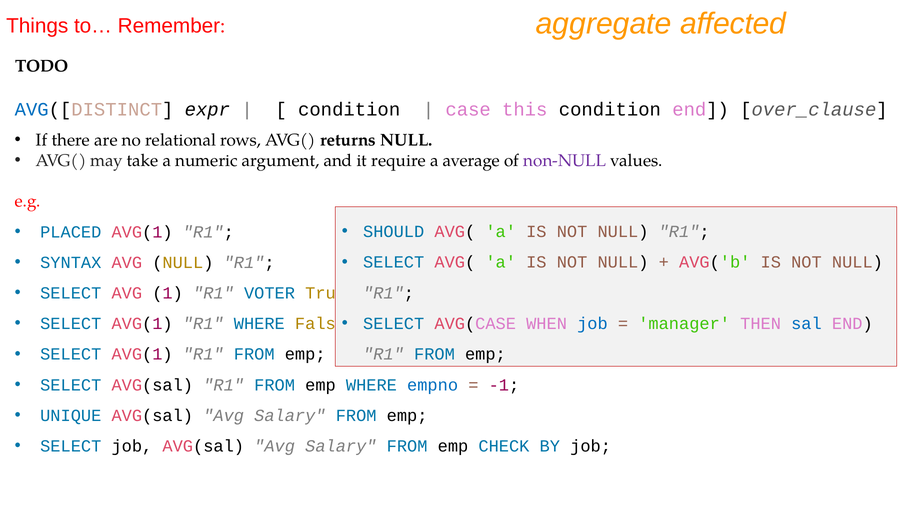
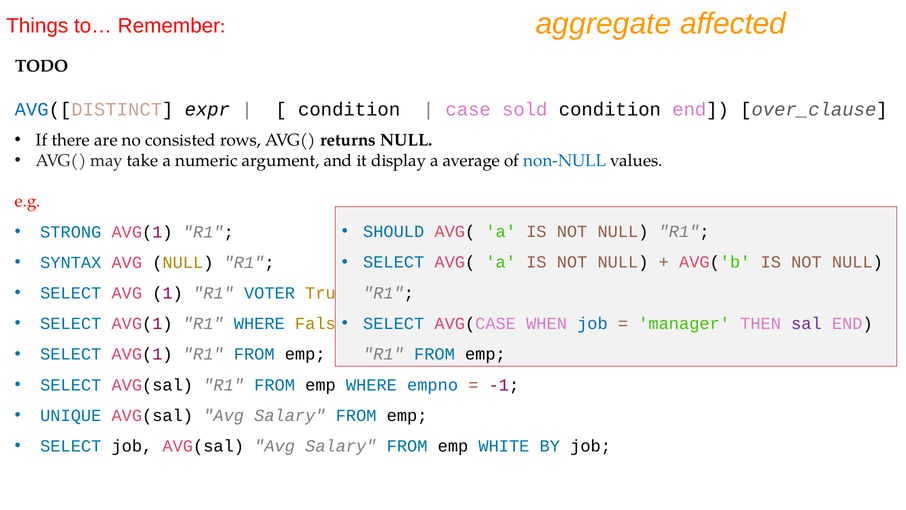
this: this -> sold
relational: relational -> consisted
require: require -> display
non-NULL colour: purple -> blue
PLACED: PLACED -> STRONG
sal colour: blue -> purple
CHECK: CHECK -> WHITE
